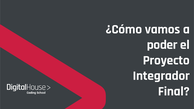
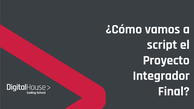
poder: poder -> script
